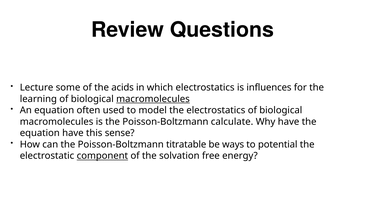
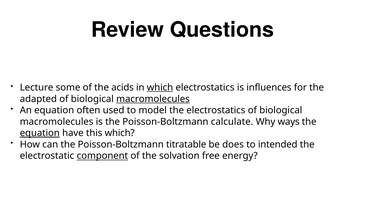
which at (160, 88) underline: none -> present
learning: learning -> adapted
Why have: have -> ways
equation at (40, 133) underline: none -> present
this sense: sense -> which
ways: ways -> does
potential: potential -> intended
